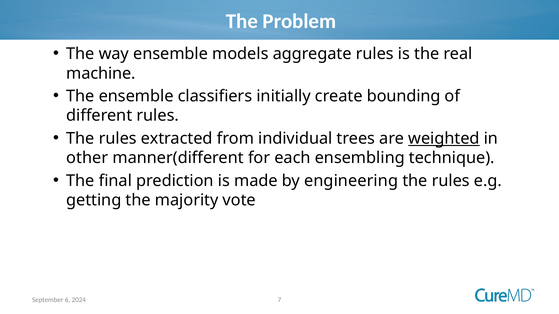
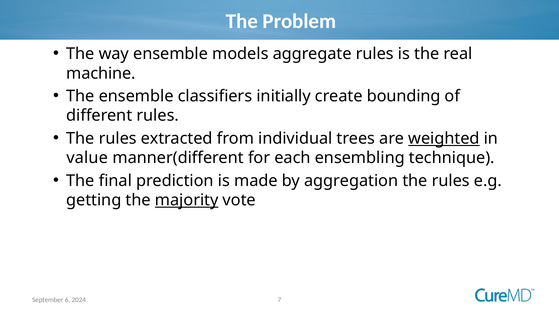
other: other -> value
engineering: engineering -> aggregation
majority underline: none -> present
